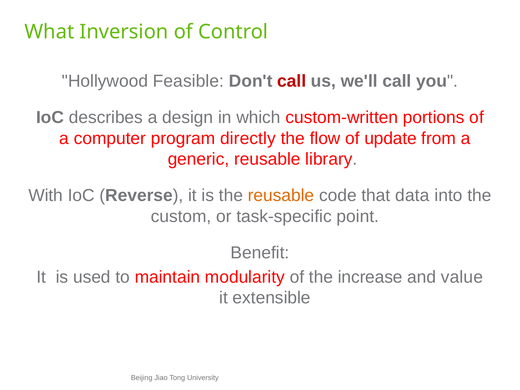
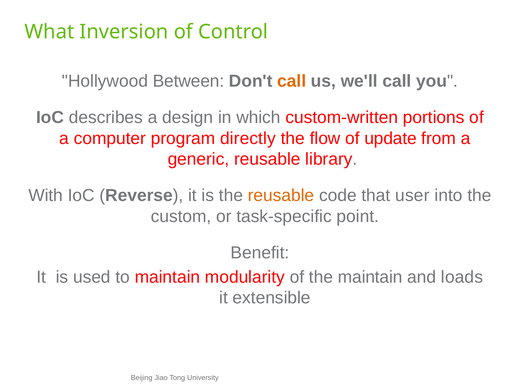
Feasible: Feasible -> Between
call at (292, 81) colour: red -> orange
data: data -> user
the increase: increase -> maintain
value: value -> loads
